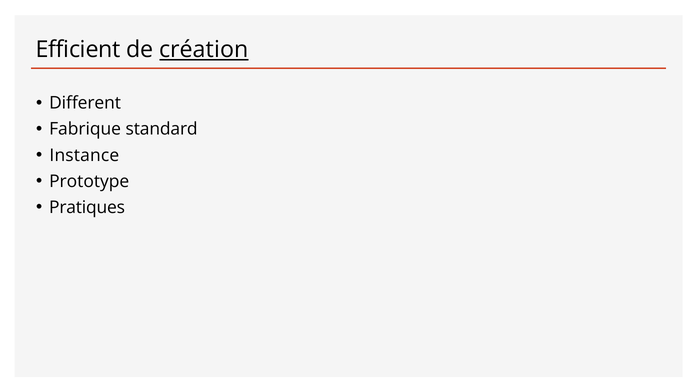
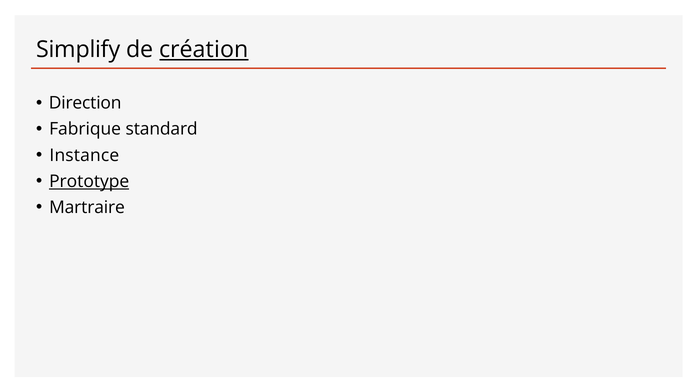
Efficient: Efficient -> Simplify
Different: Different -> Direction
Prototype underline: none -> present
Pratiques: Pratiques -> Martraire
